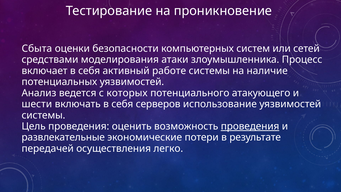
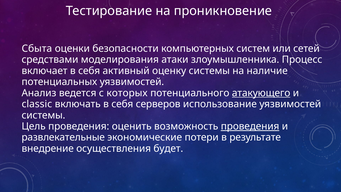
работе: работе -> оценку
атакующего underline: none -> present
шести: шести -> classic
передачей: передачей -> внедрение
легко: легко -> будет
